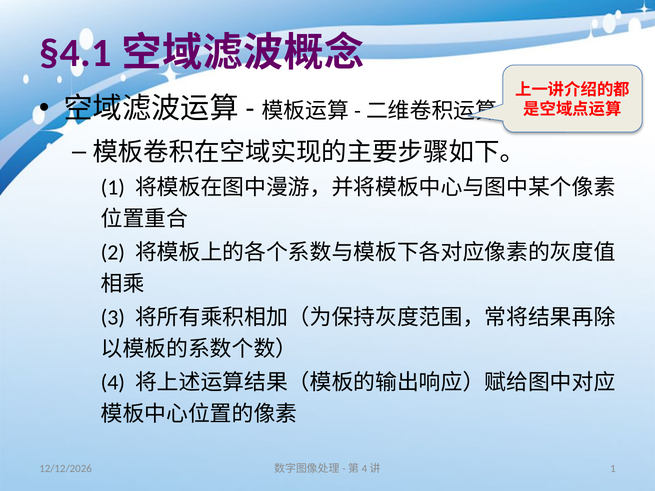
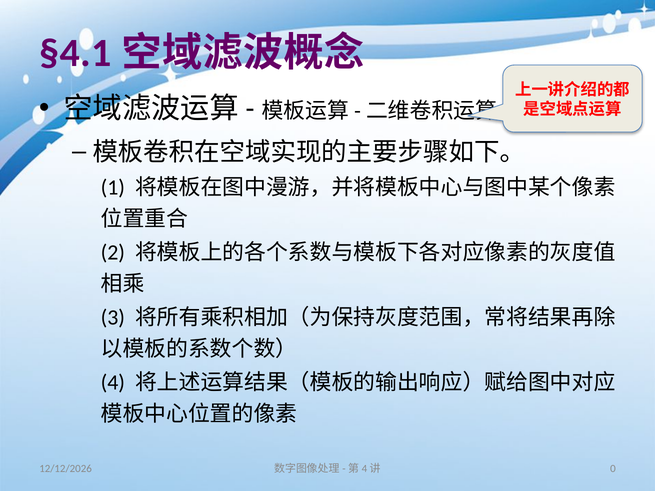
1 at (613, 469): 1 -> 0
